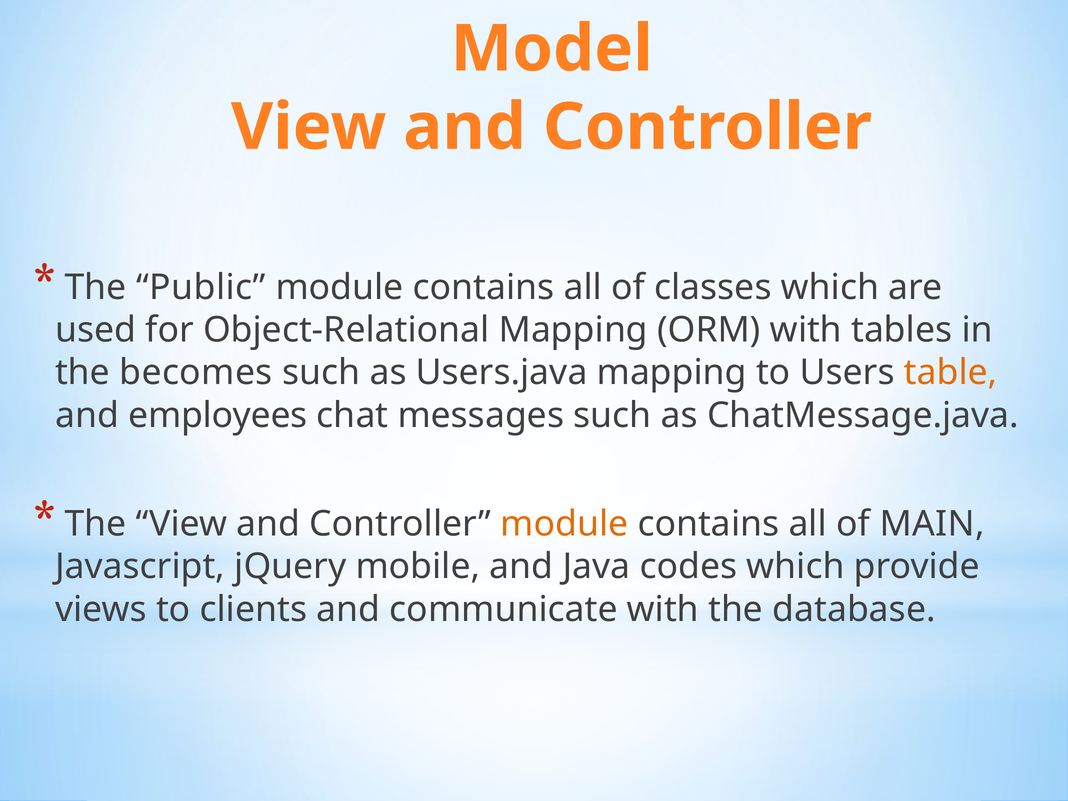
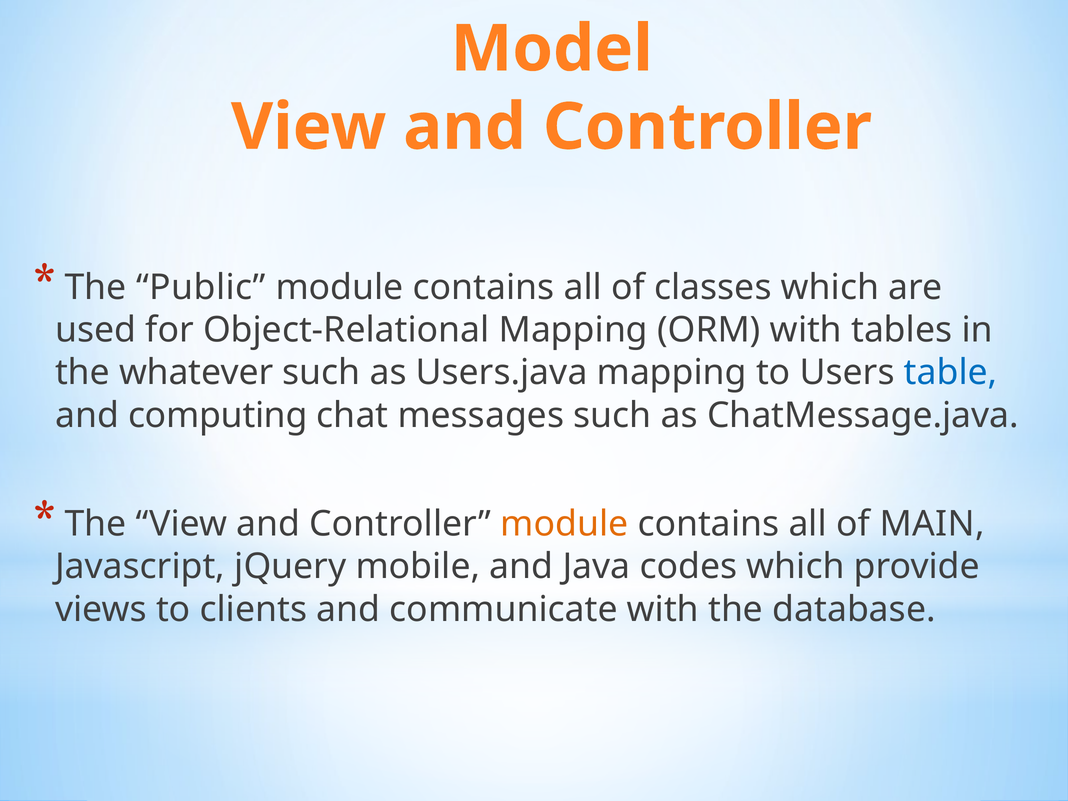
becomes: becomes -> whatever
table colour: orange -> blue
employees: employees -> computing
